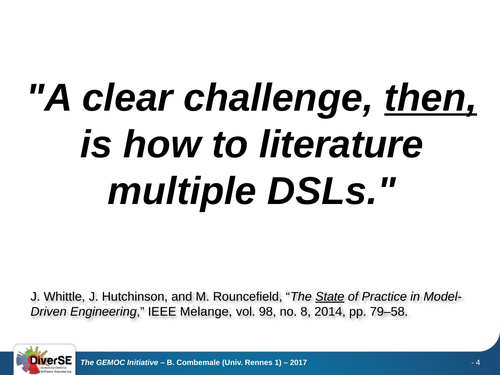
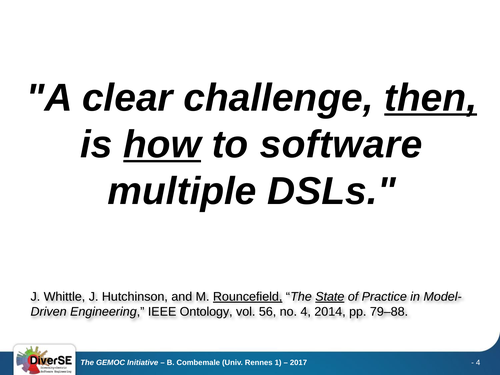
how underline: none -> present
literature: literature -> software
Rouncefield underline: none -> present
Melange: Melange -> Ontology
98: 98 -> 56
no 8: 8 -> 4
79–58: 79–58 -> 79–88
